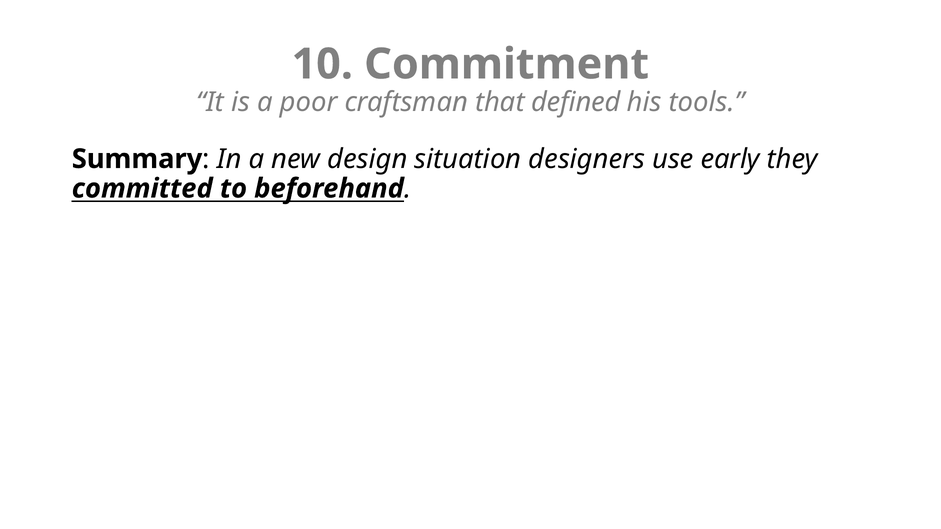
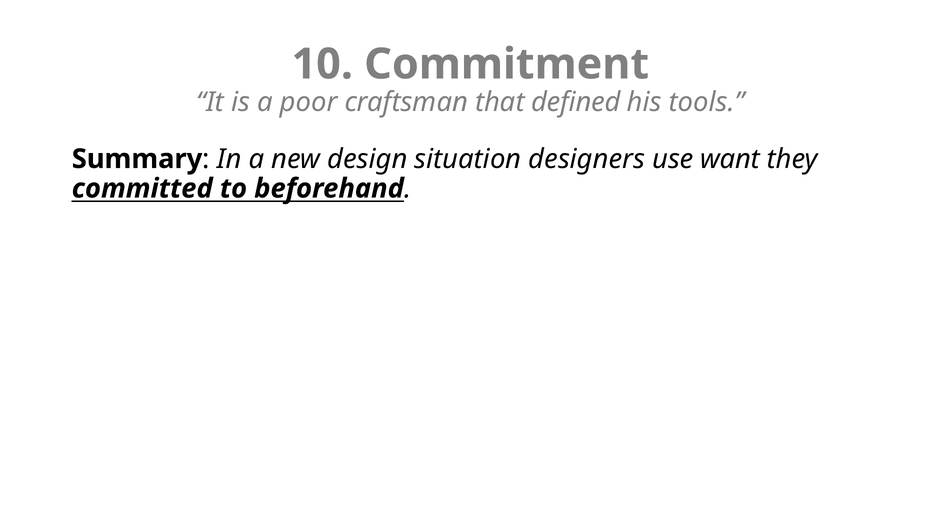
early: early -> want
